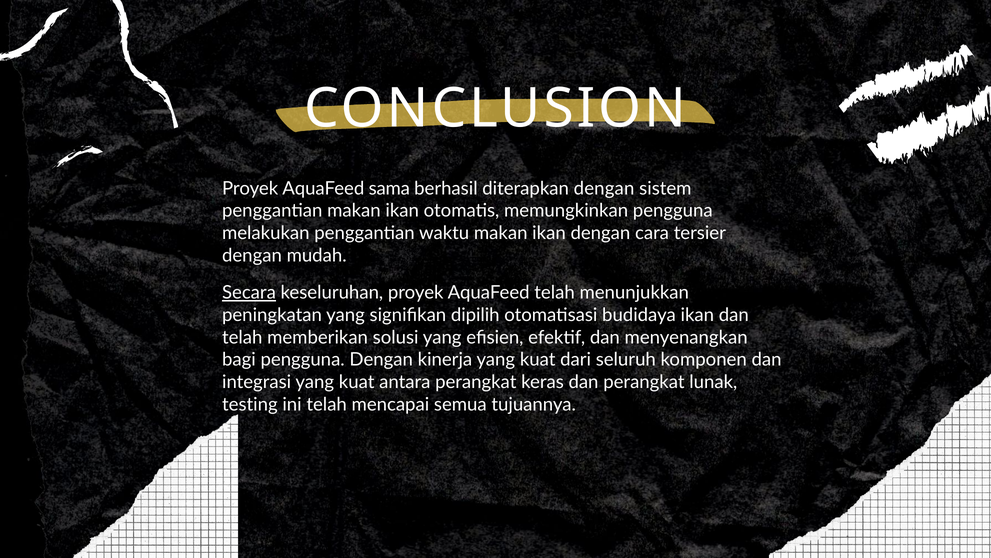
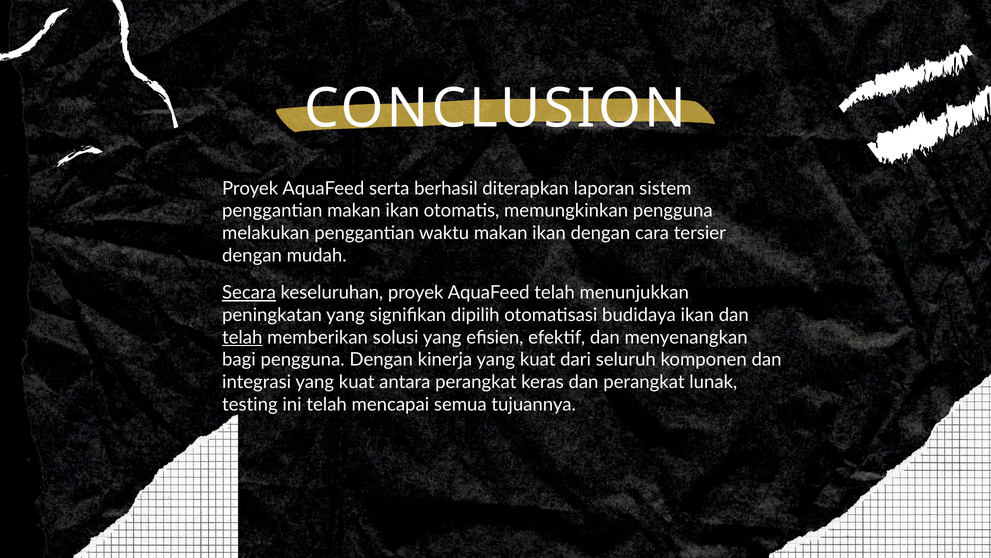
sama: sama -> serta
diterapkan dengan: dengan -> laporan
telah at (242, 337) underline: none -> present
